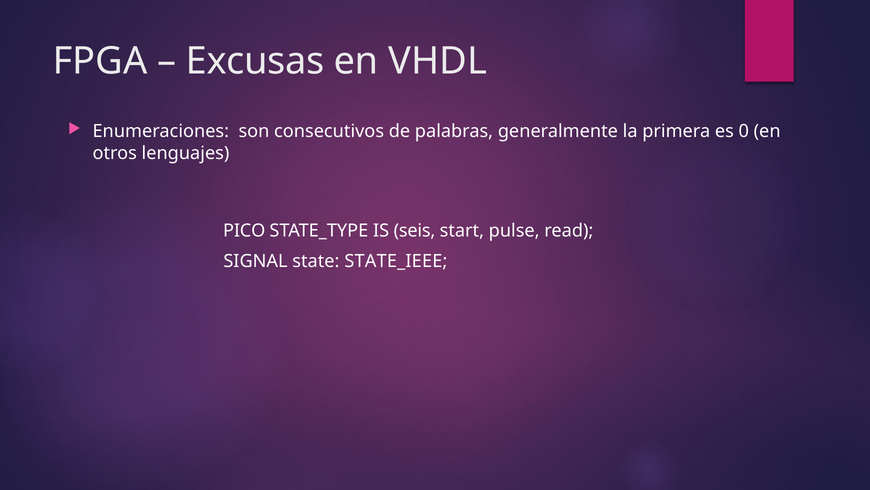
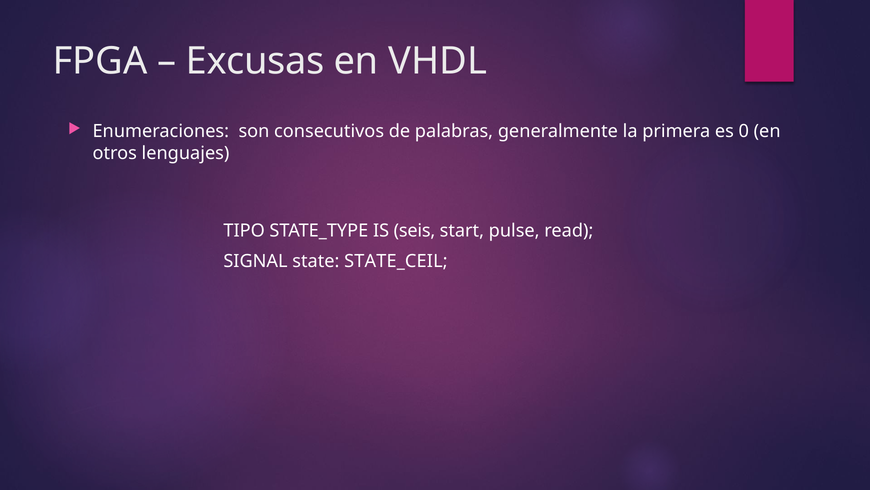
PICO: PICO -> TIPO
STATE_IEEE: STATE_IEEE -> STATE_CEIL
